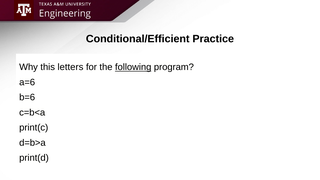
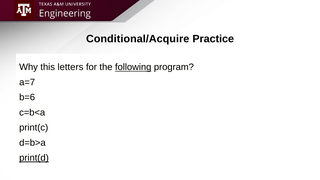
Conditional/Efficient: Conditional/Efficient -> Conditional/Acquire
a=6: a=6 -> a=7
print(d underline: none -> present
